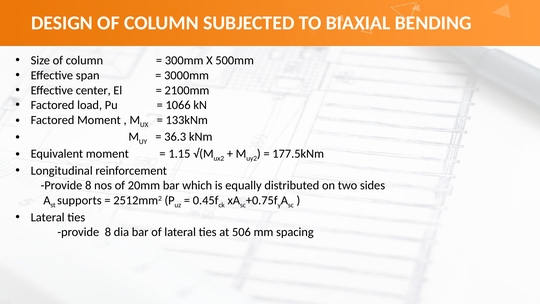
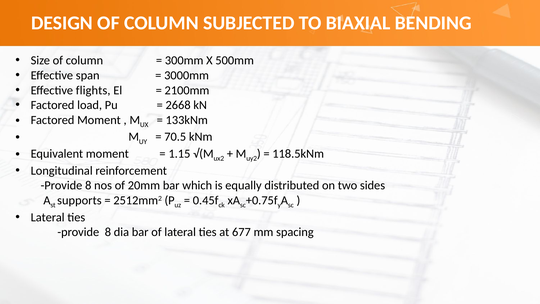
center: center -> flights
1066: 1066 -> 2668
36.3: 36.3 -> 70.5
177.5kNm: 177.5kNm -> 118.5kNm
506: 506 -> 677
